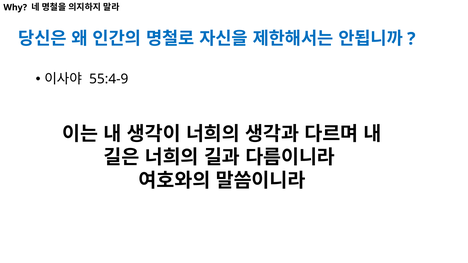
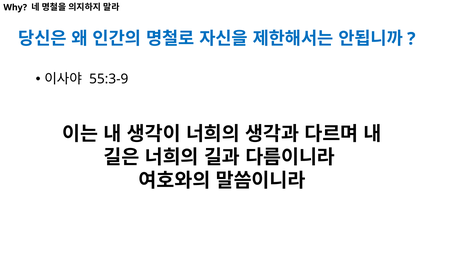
55:4-9: 55:4-9 -> 55:3-9
